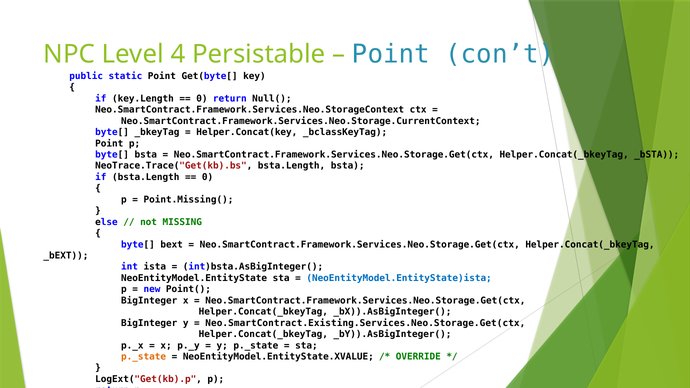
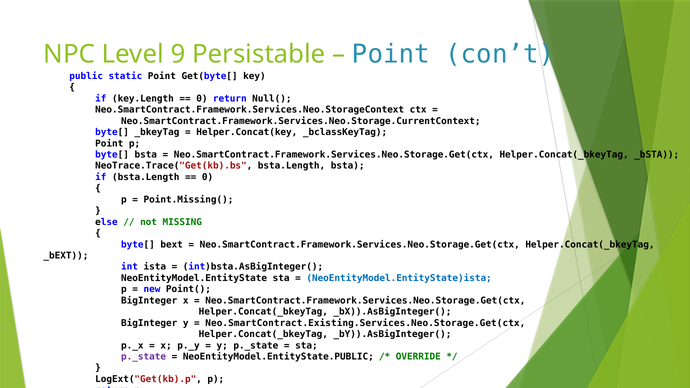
4: 4 -> 9
p._state at (144, 357) colour: orange -> purple
NeoEntityModel.EntityState.XVALUE: NeoEntityModel.EntityState.XVALUE -> NeoEntityModel.EntityState.PUBLIC
